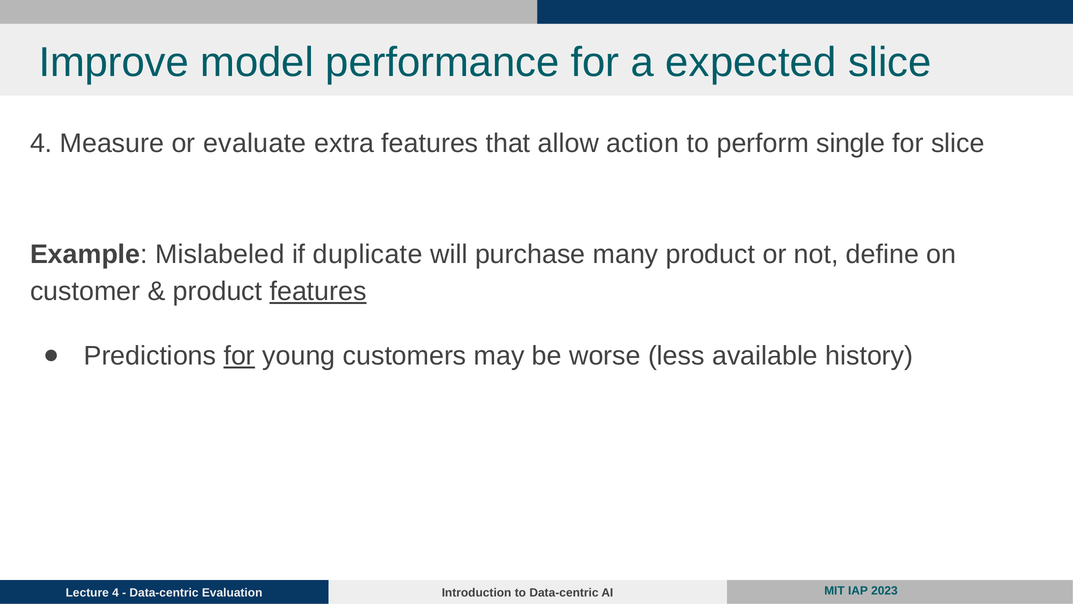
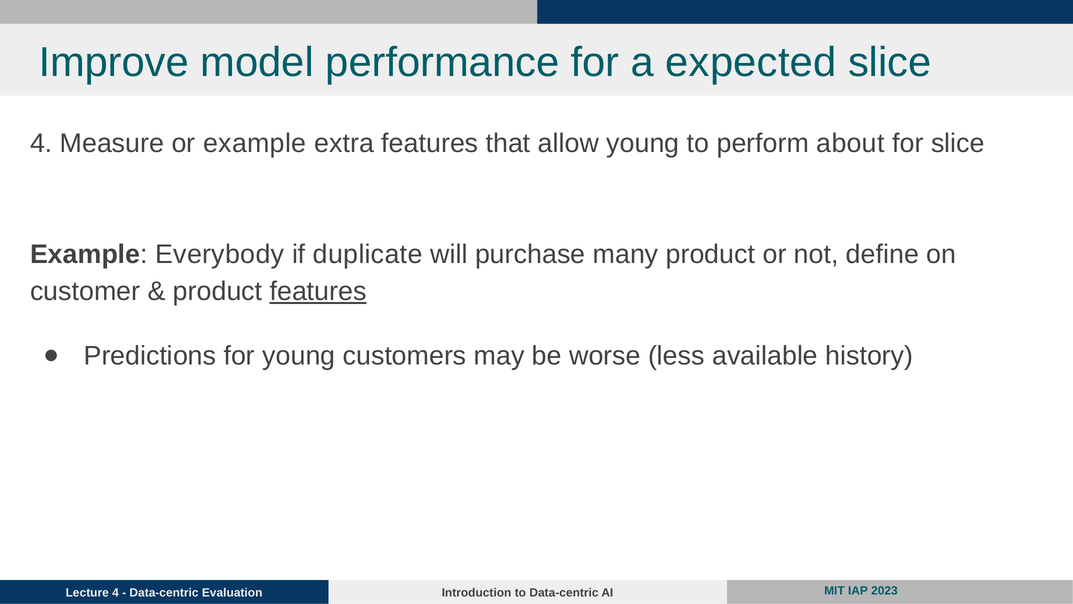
or evaluate: evaluate -> example
allow action: action -> young
single: single -> about
Mislabeled: Mislabeled -> Everybody
for at (239, 356) underline: present -> none
